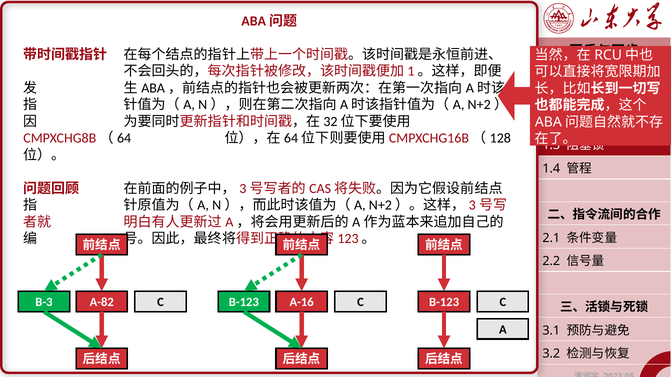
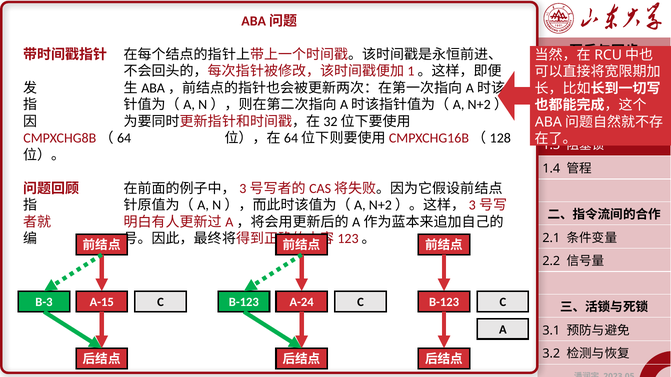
A-82: A-82 -> A-15
A-16: A-16 -> A-24
